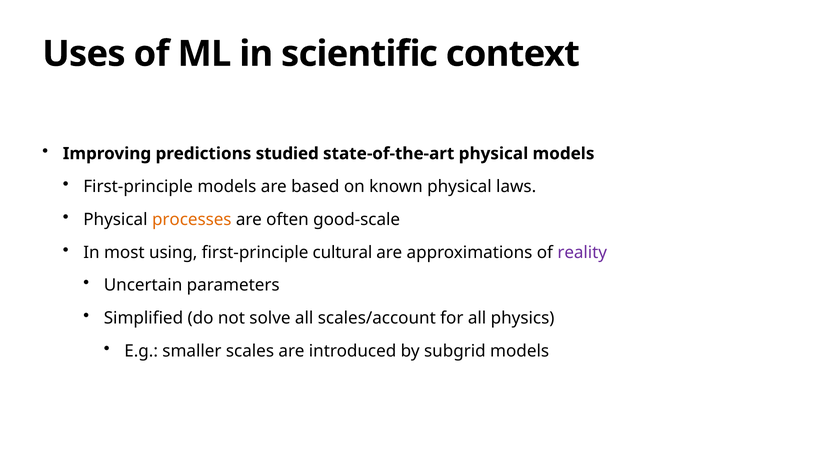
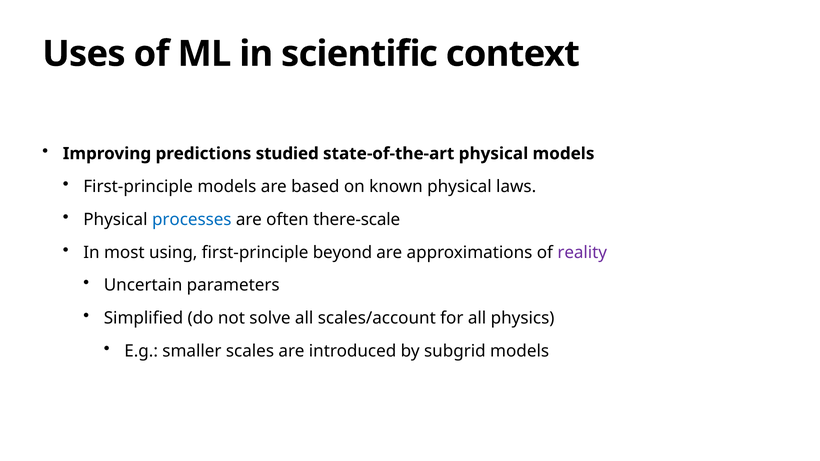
processes colour: orange -> blue
good-scale: good-scale -> there-scale
cultural: cultural -> beyond
